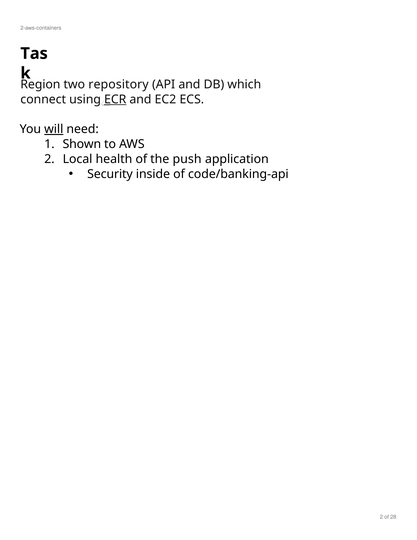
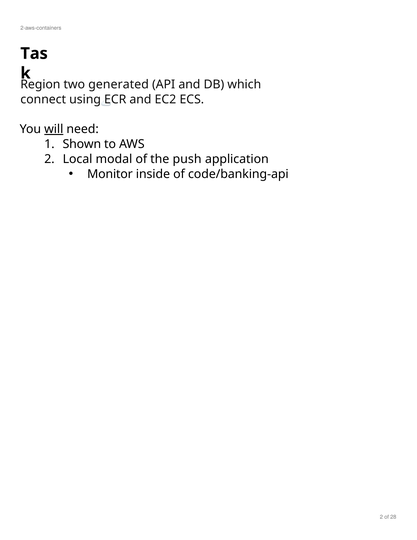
repository: repository -> generated
ECR underline: present -> none
health: health -> modal
Security: Security -> Monitor
